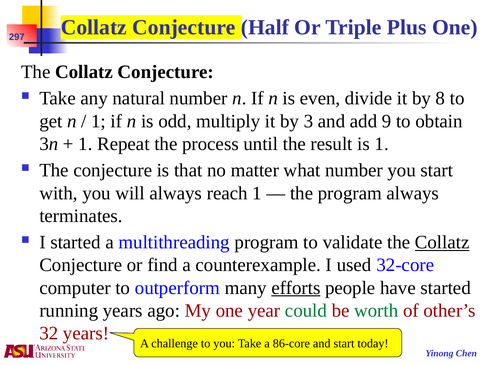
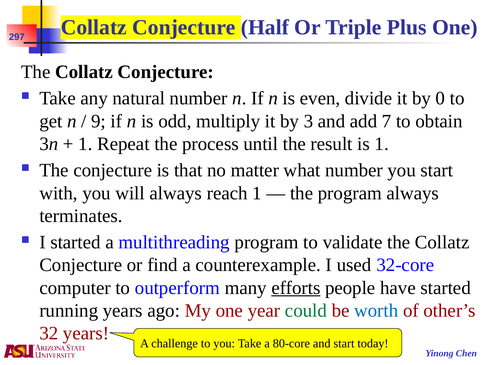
8: 8 -> 0
1 at (99, 121): 1 -> 9
9: 9 -> 7
Collatz at (442, 243) underline: present -> none
worth colour: green -> blue
86-core: 86-core -> 80-core
